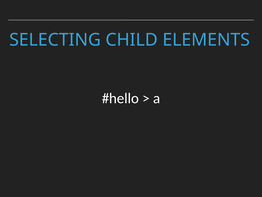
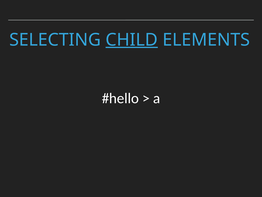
CHILD underline: none -> present
